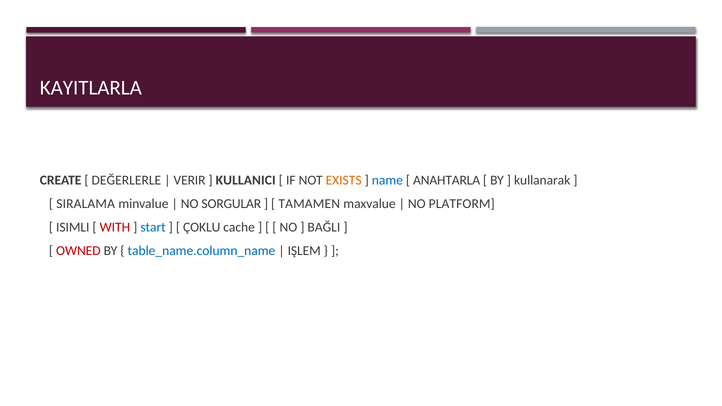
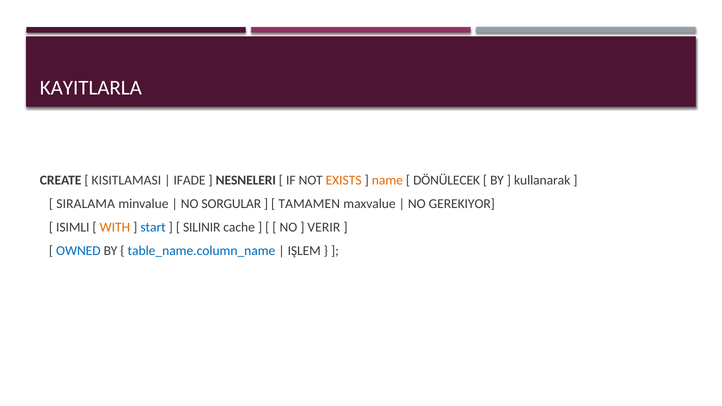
DEĞERLERLE: DEĞERLERLE -> KISITLAMASI
VERIR: VERIR -> IFADE
KULLANICI: KULLANICI -> NESNELERI
name colour: blue -> orange
ANAHTARLA: ANAHTARLA -> DÖNÜLECEK
PLATFORM: PLATFORM -> GEREKIYOR
WITH colour: red -> orange
ÇOKLU: ÇOKLU -> SILINIR
BAĞLI: BAĞLI -> VERIR
OWNED colour: red -> blue
